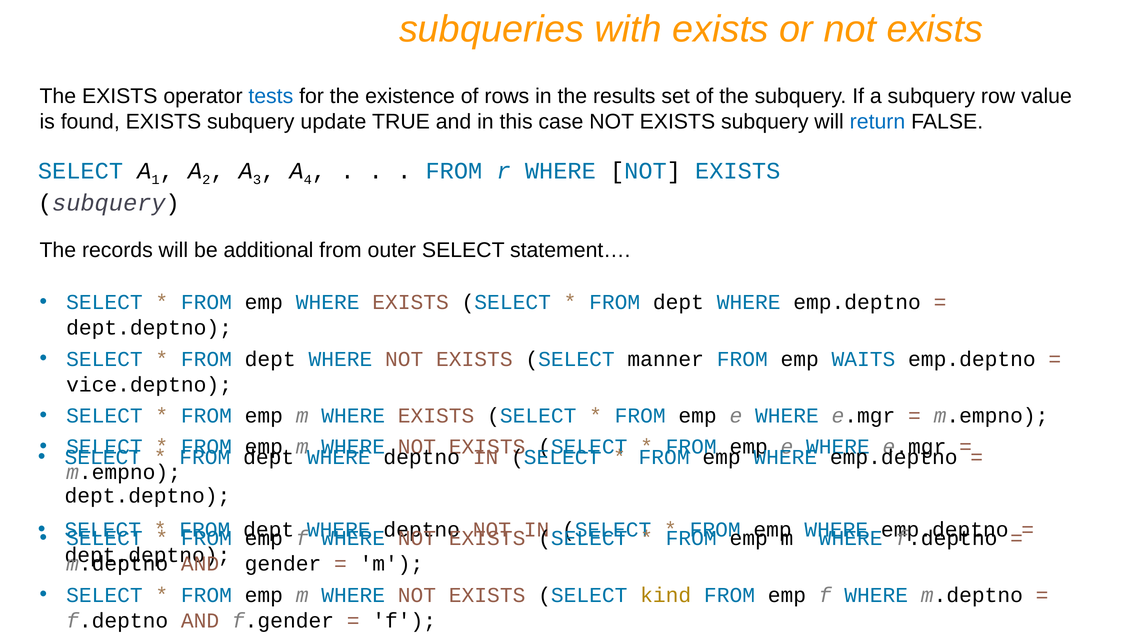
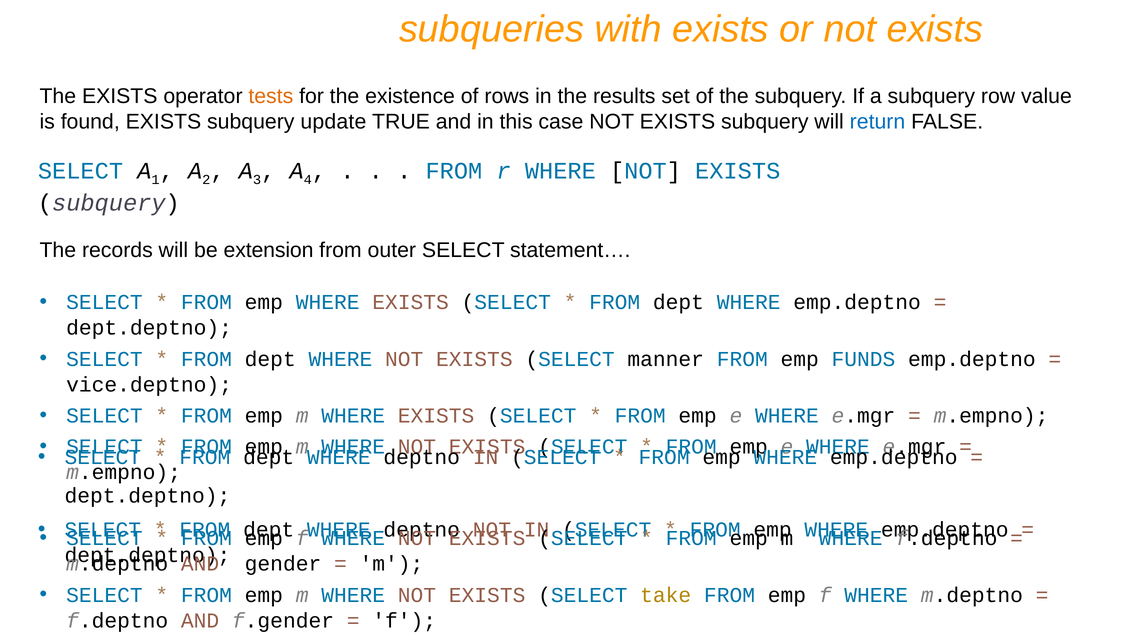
tests colour: blue -> orange
additional: additional -> extension
WAITS: WAITS -> FUNDS
kind: kind -> take
